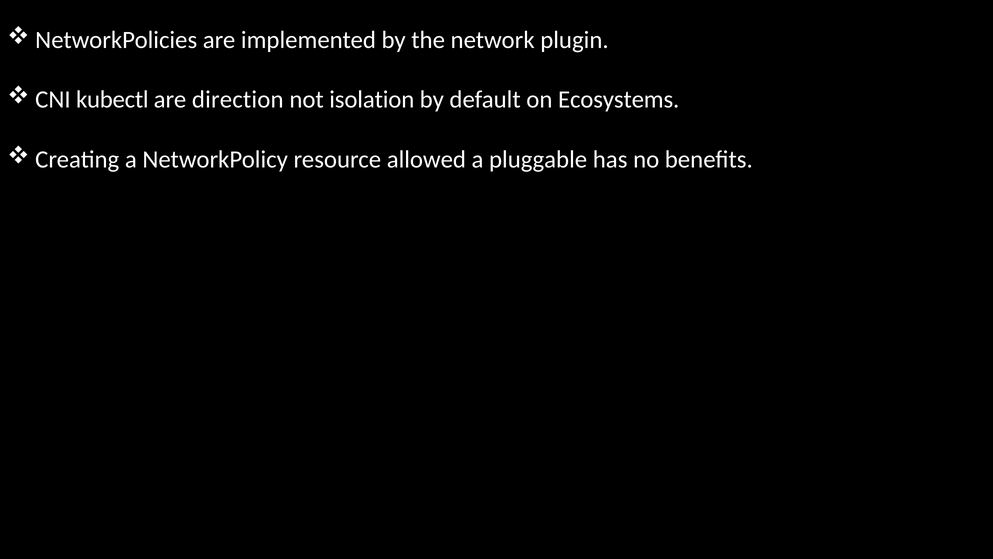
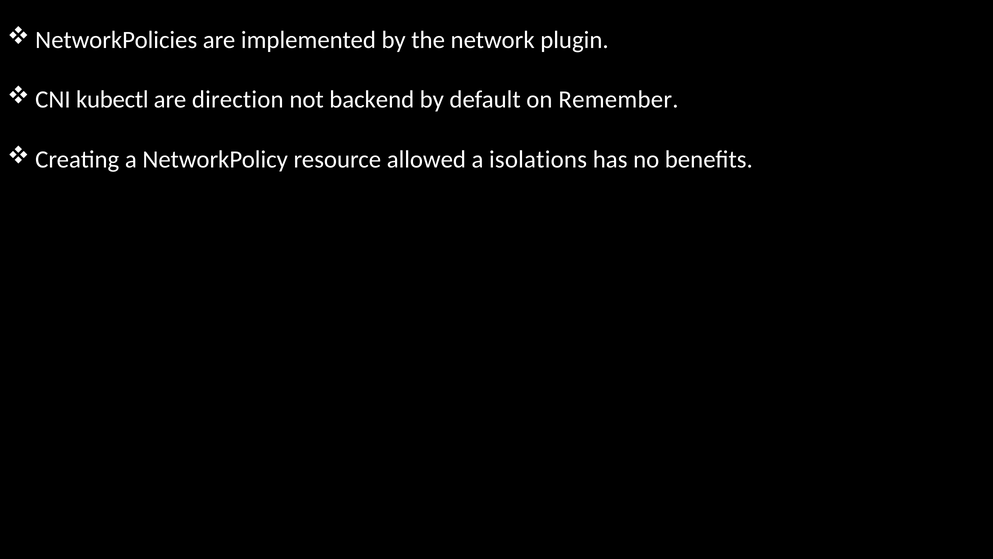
isolation: isolation -> backend
Ecosystems: Ecosystems -> Remember
pluggable: pluggable -> isolations
